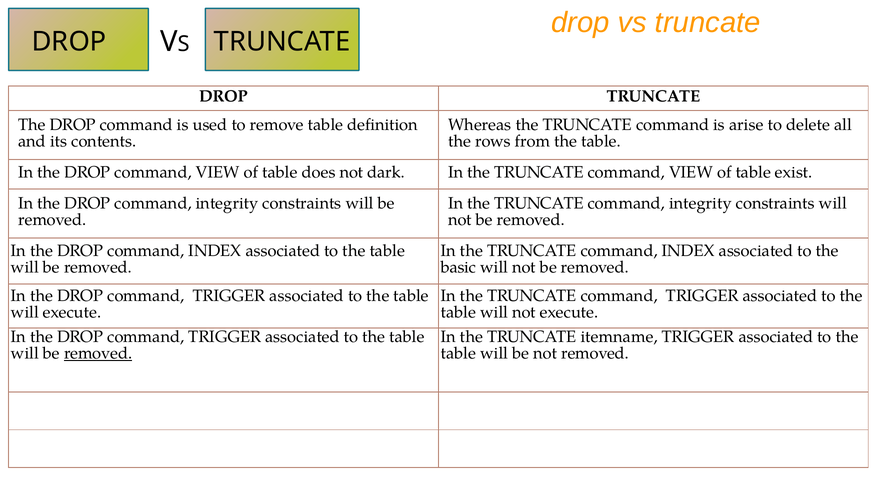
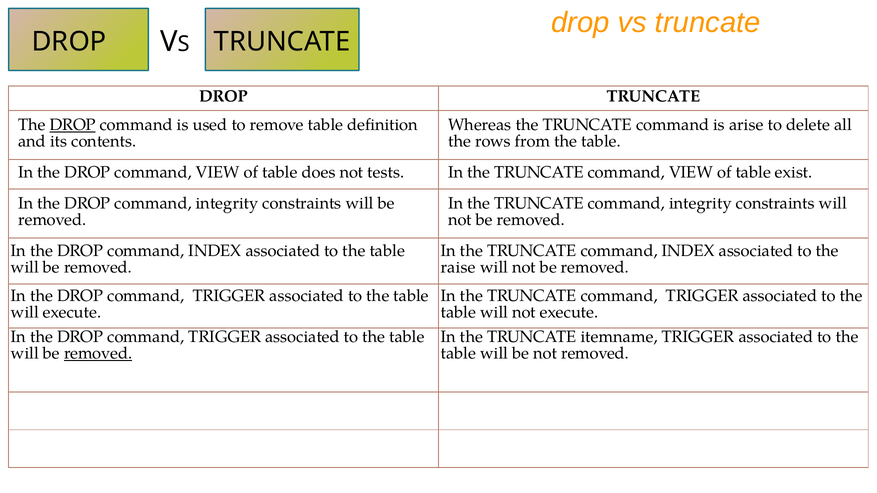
DROP at (73, 125) underline: none -> present
dark: dark -> tests
basic: basic -> raise
